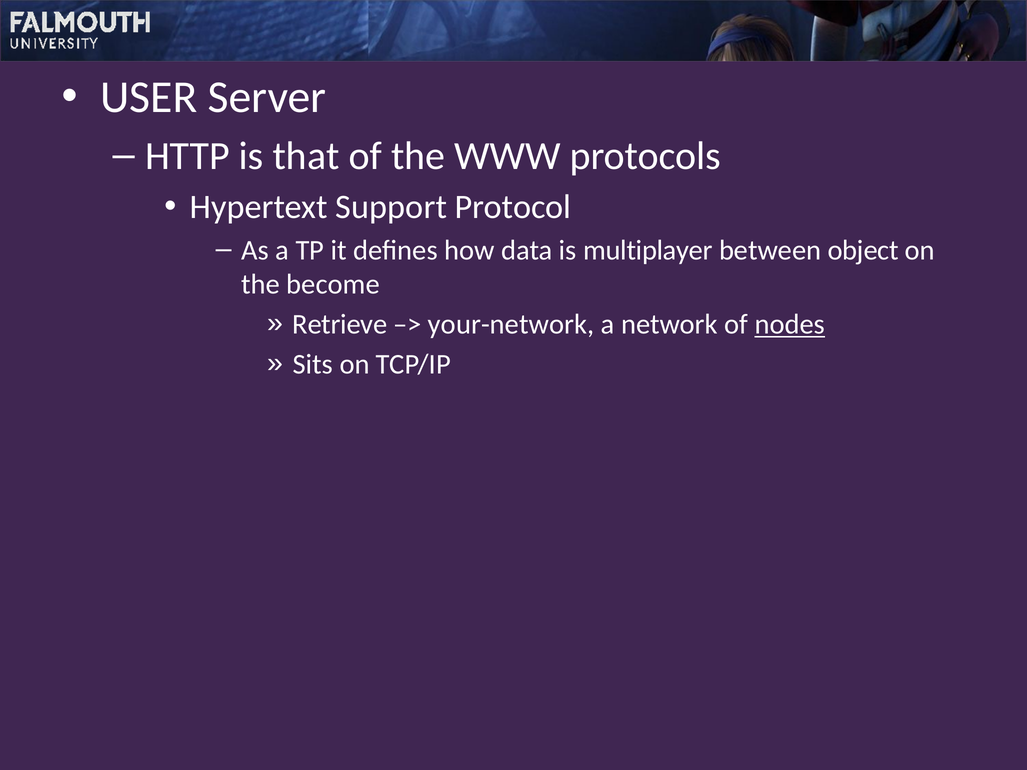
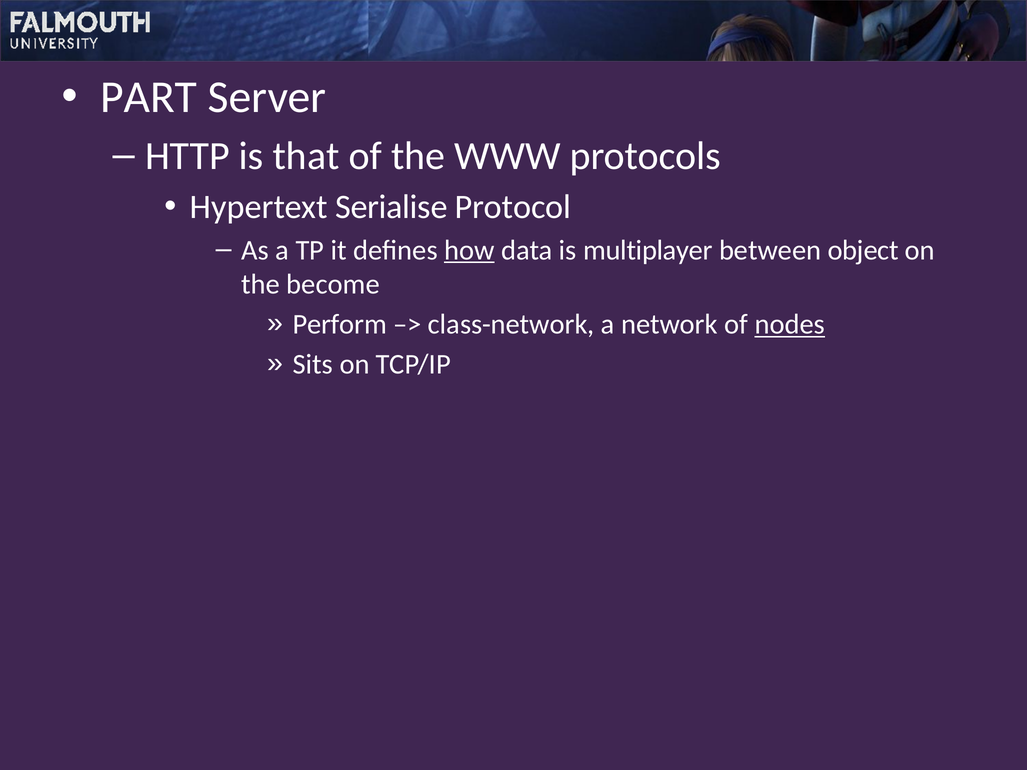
USER: USER -> PART
Support: Support -> Serialise
how underline: none -> present
Retrieve: Retrieve -> Perform
your-network: your-network -> class-network
